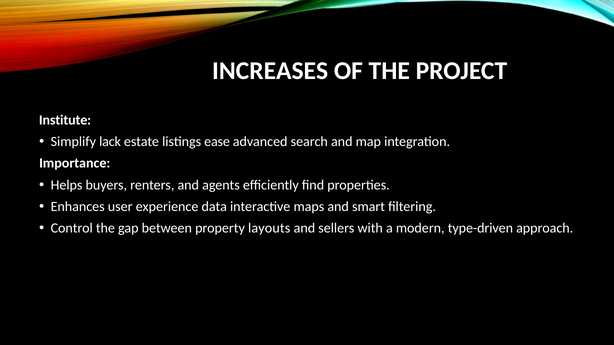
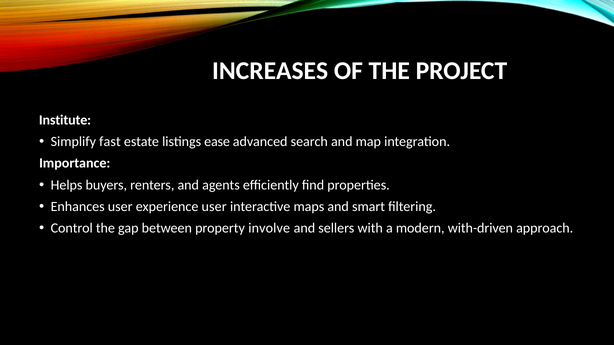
lack: lack -> fast
experience data: data -> user
layouts: layouts -> involve
type-driven: type-driven -> with-driven
